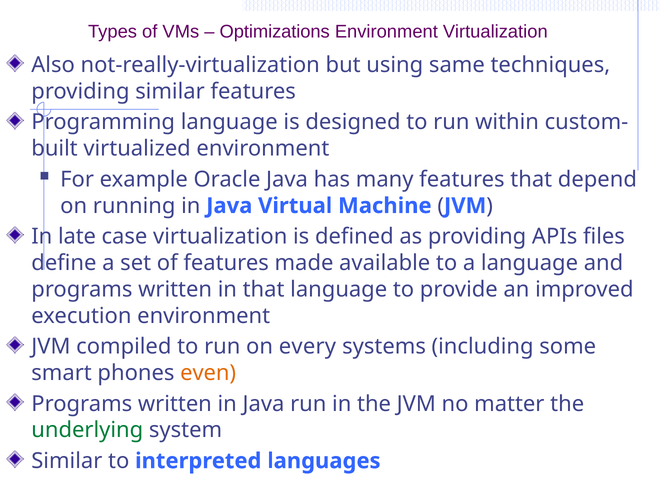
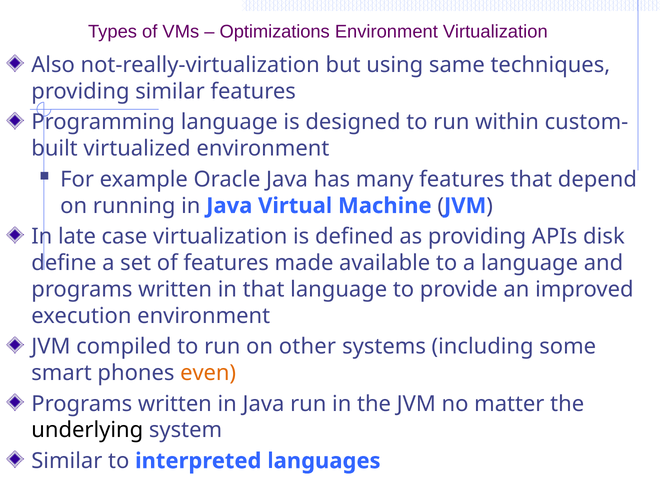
files: files -> disk
every: every -> other
underlying colour: green -> black
